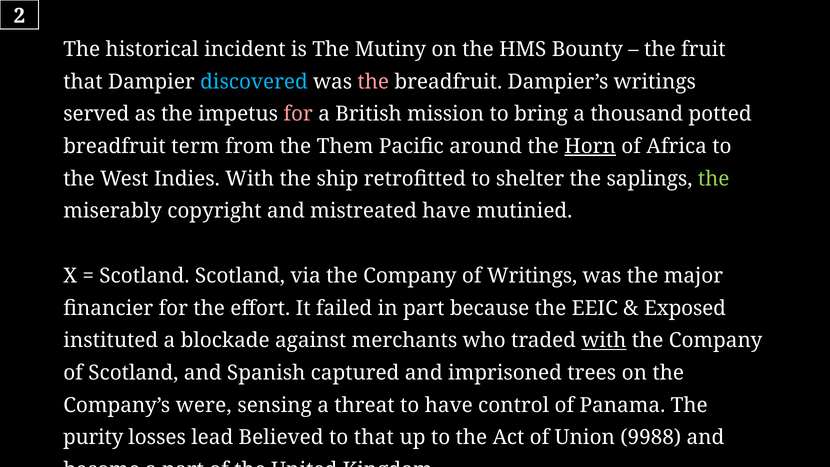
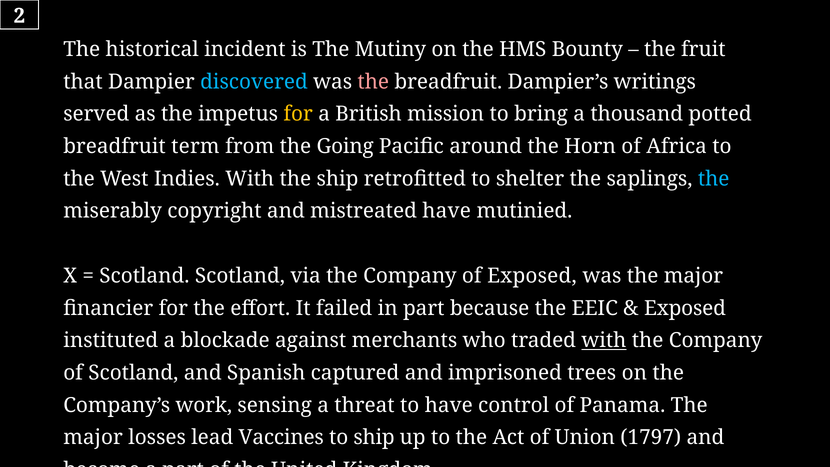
for at (298, 114) colour: pink -> yellow
Them: Them -> Going
Horn underline: present -> none
the at (714, 179) colour: light green -> light blue
of Writings: Writings -> Exposed
were: were -> work
purity at (93, 438): purity -> major
Believed: Believed -> Vaccines
to that: that -> ship
9988: 9988 -> 1797
